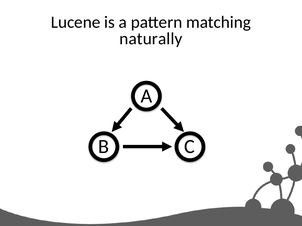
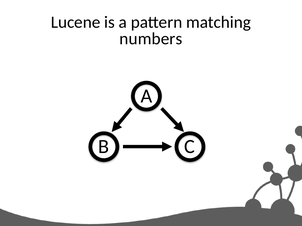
naturally: naturally -> numbers
